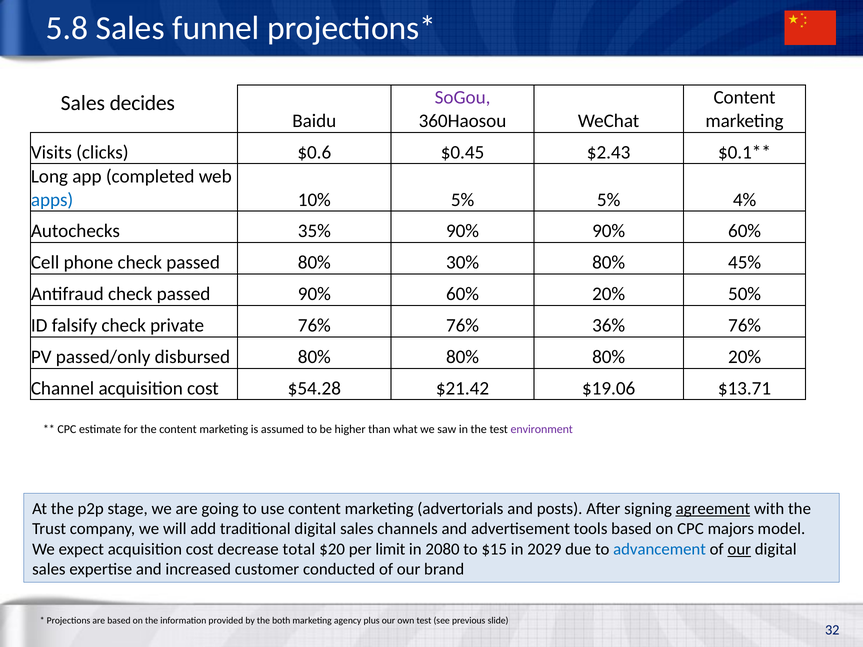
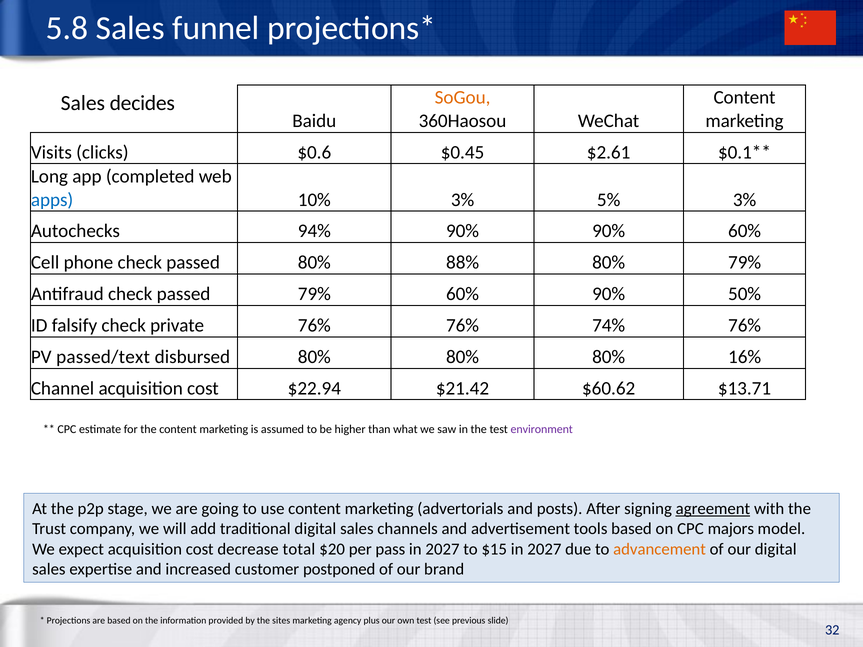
SoGou colour: purple -> orange
$2.43: $2.43 -> $2.61
10% 5%: 5% -> 3%
5% 4%: 4% -> 3%
35%: 35% -> 94%
30%: 30% -> 88%
80% 45%: 45% -> 79%
passed 90%: 90% -> 79%
60% 20%: 20% -> 90%
36%: 36% -> 74%
passed/only: passed/only -> passed/text
80% 20%: 20% -> 16%
$54.28: $54.28 -> $22.94
$19.06: $19.06 -> $60.62
limit: limit -> pass
2080 at (443, 549): 2080 -> 2027
$15 in 2029: 2029 -> 2027
advancement colour: blue -> orange
our at (739, 549) underline: present -> none
conducted: conducted -> postponed
both: both -> sites
